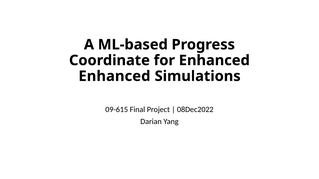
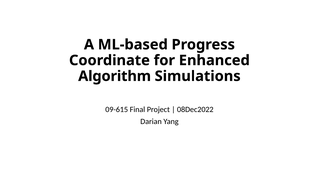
Enhanced at (114, 76): Enhanced -> Algorithm
